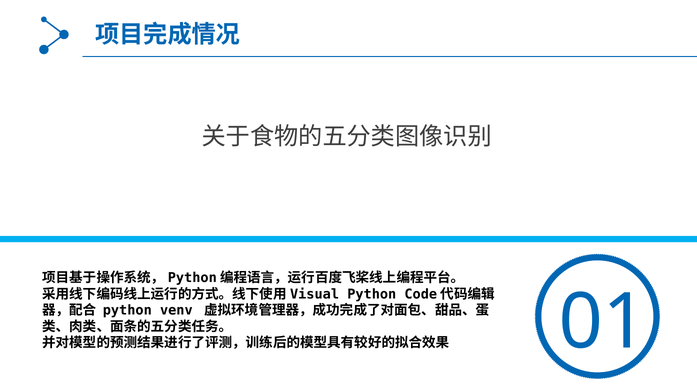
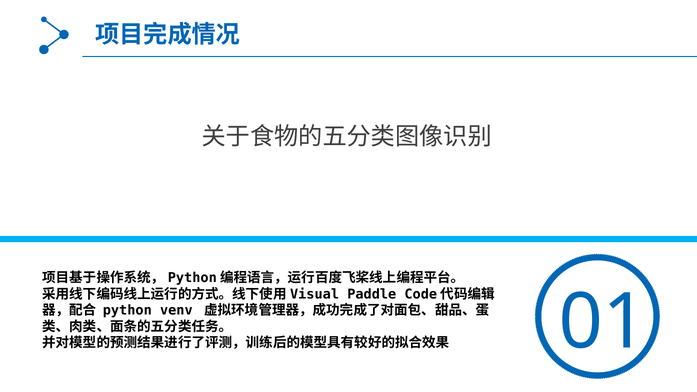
Python at (372, 294): Python -> Paddle
